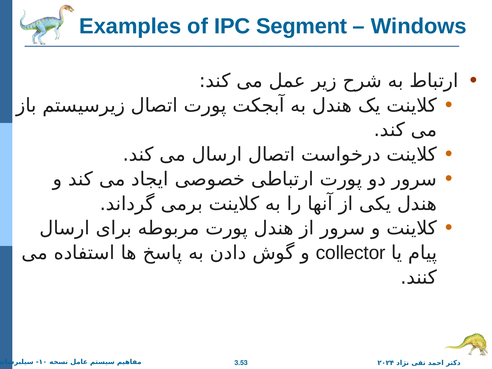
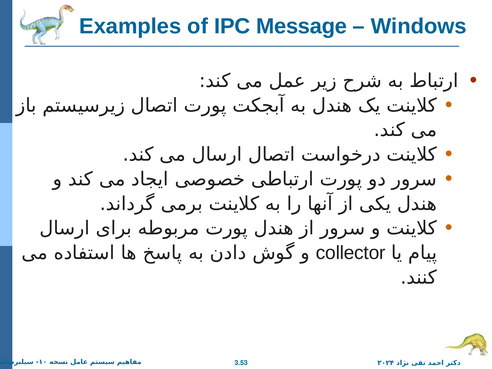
Segment: Segment -> Message
